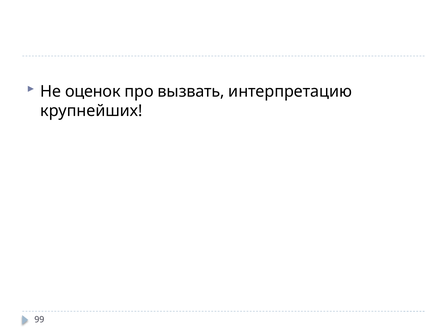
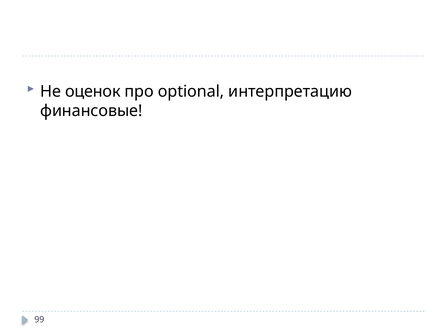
вызвать: вызвать -> optional
крупнейших: крупнейших -> финансовые
